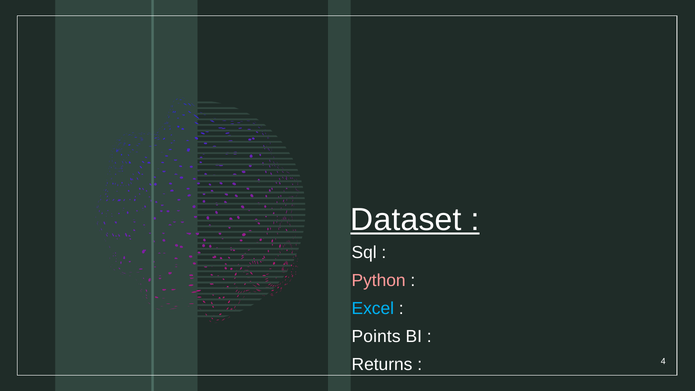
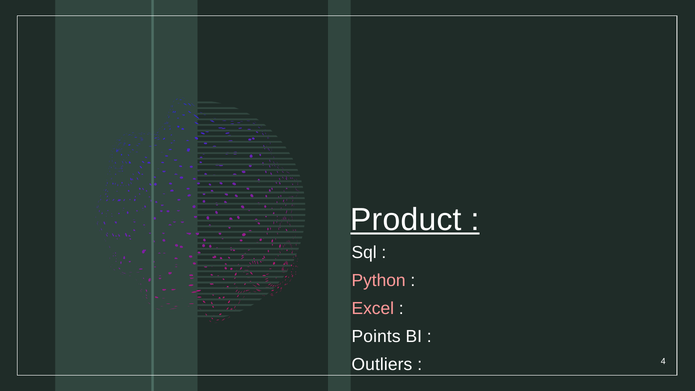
Dataset: Dataset -> Product
Excel colour: light blue -> pink
Returns: Returns -> Outliers
